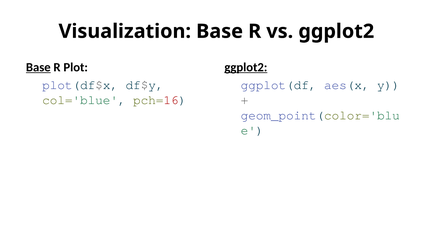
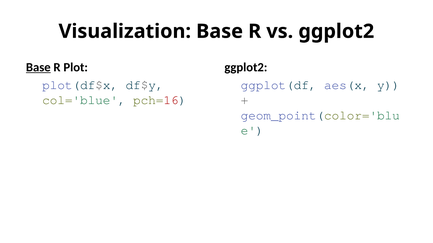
ggplot2 at (246, 67) underline: present -> none
